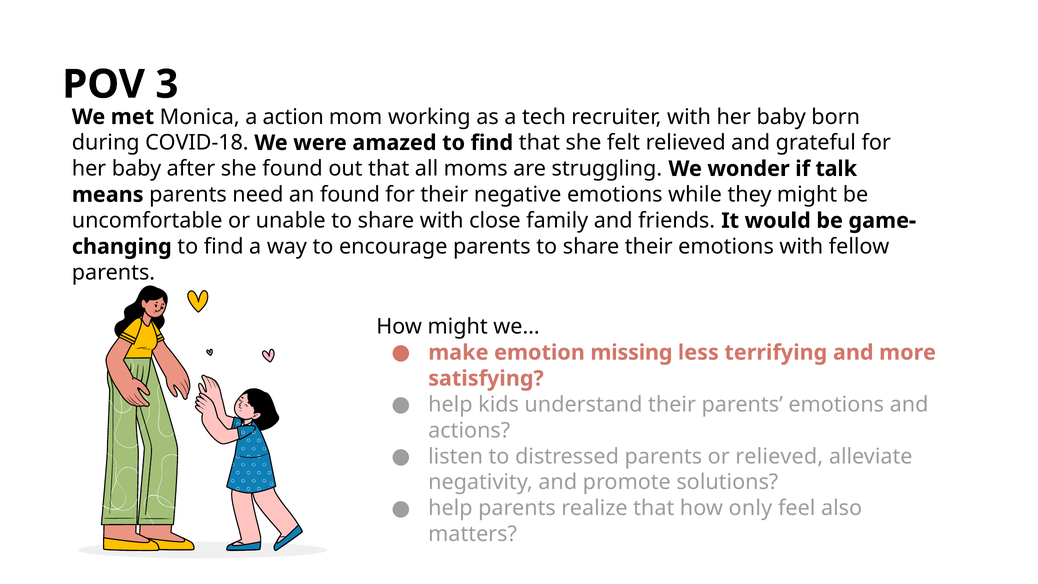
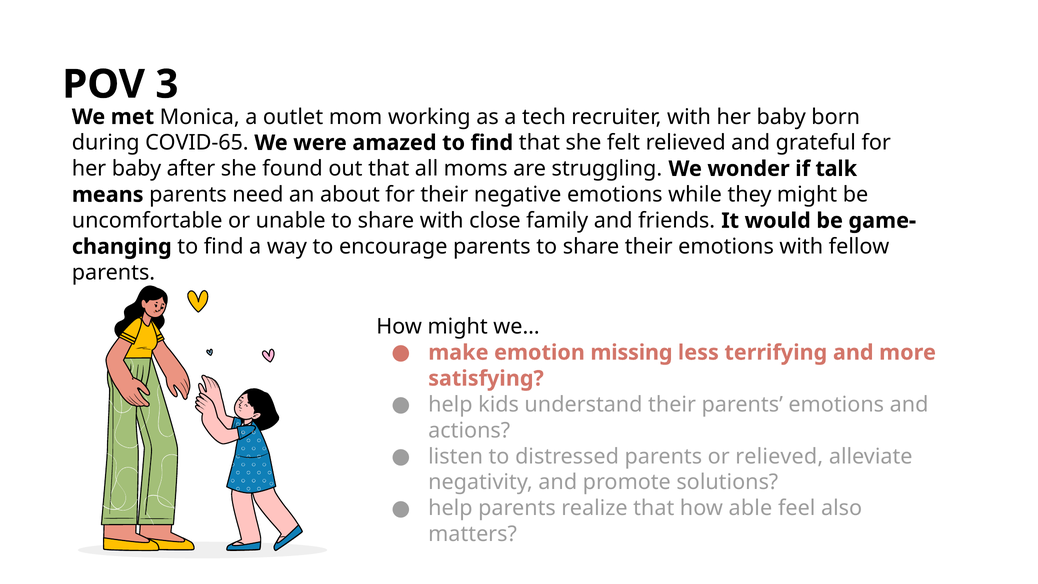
action: action -> outlet
COVID-18: COVID-18 -> COVID-65
an found: found -> about
only: only -> able
